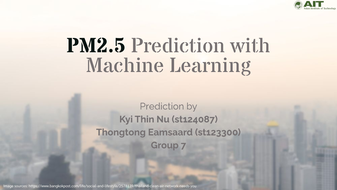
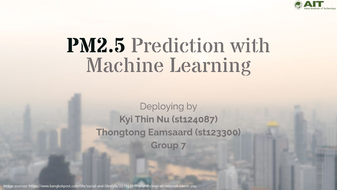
Prediction at (162, 106): Prediction -> Deploying
